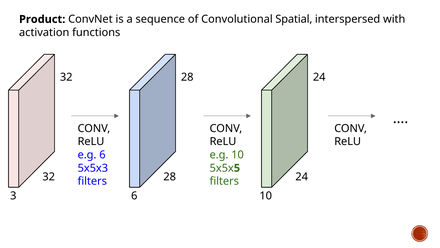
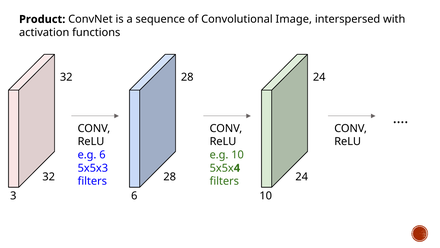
Spatial: Spatial -> Image
5: 5 -> 4
